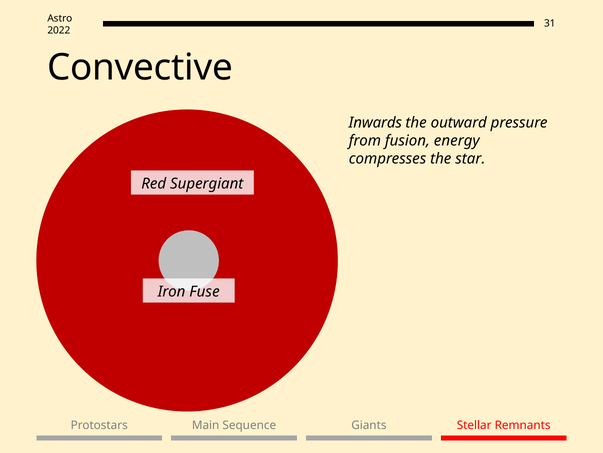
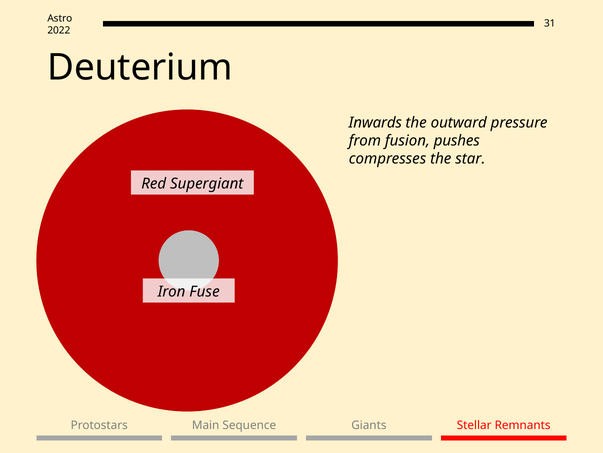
Convective: Convective -> Deuterium
energy: energy -> pushes
